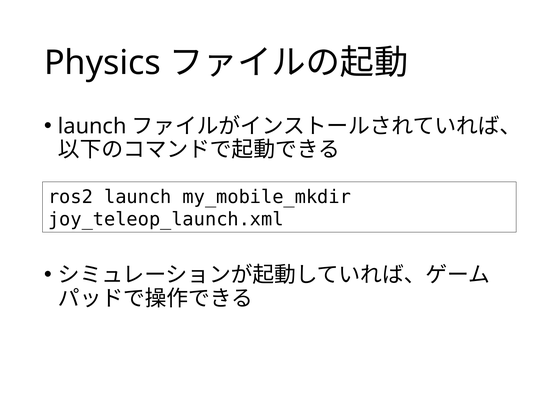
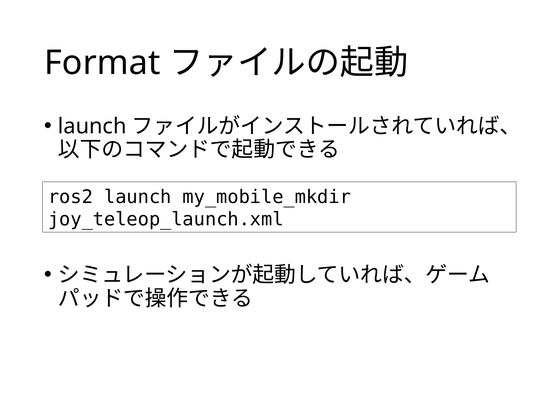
Physics: Physics -> Format
